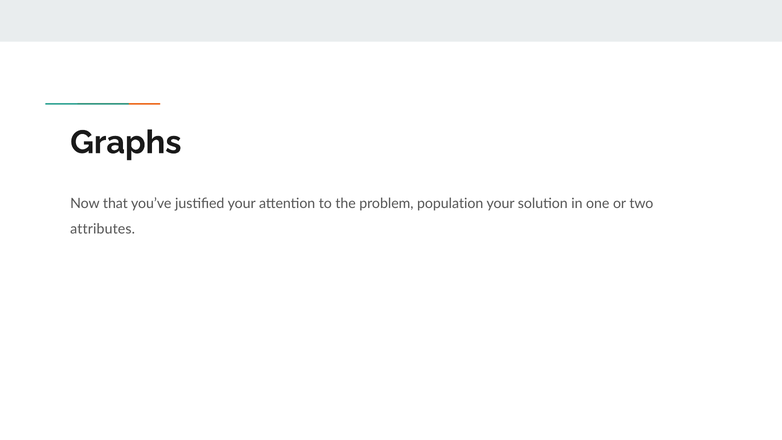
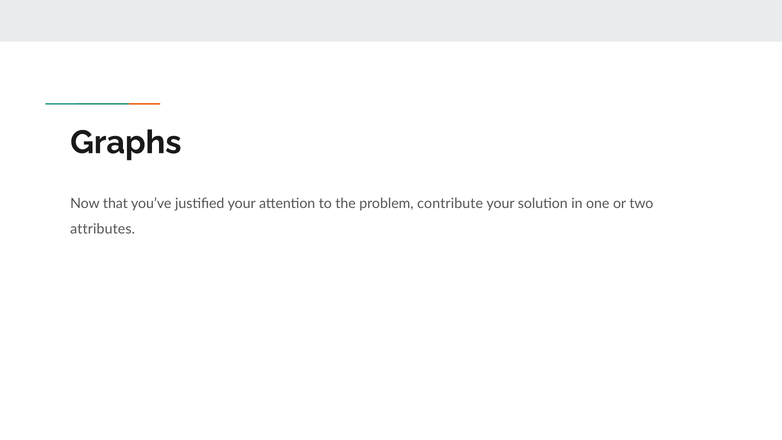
population: population -> contribute
